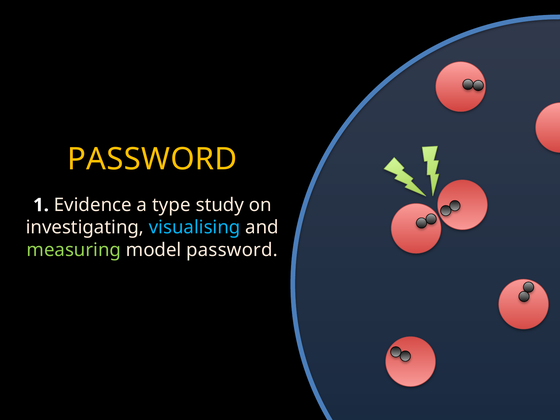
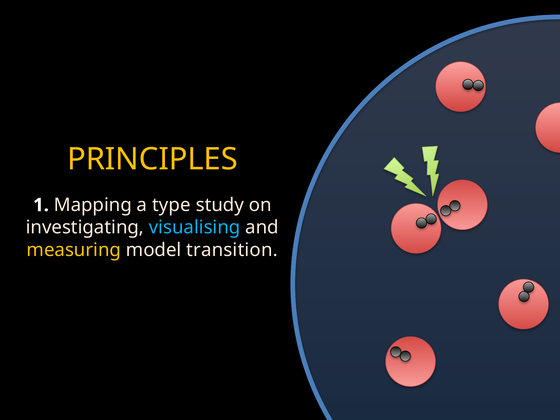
PASSWORD at (152, 159): PASSWORD -> PRINCIPLES
Evidence: Evidence -> Mapping
measuring colour: light green -> yellow
model password: password -> transition
